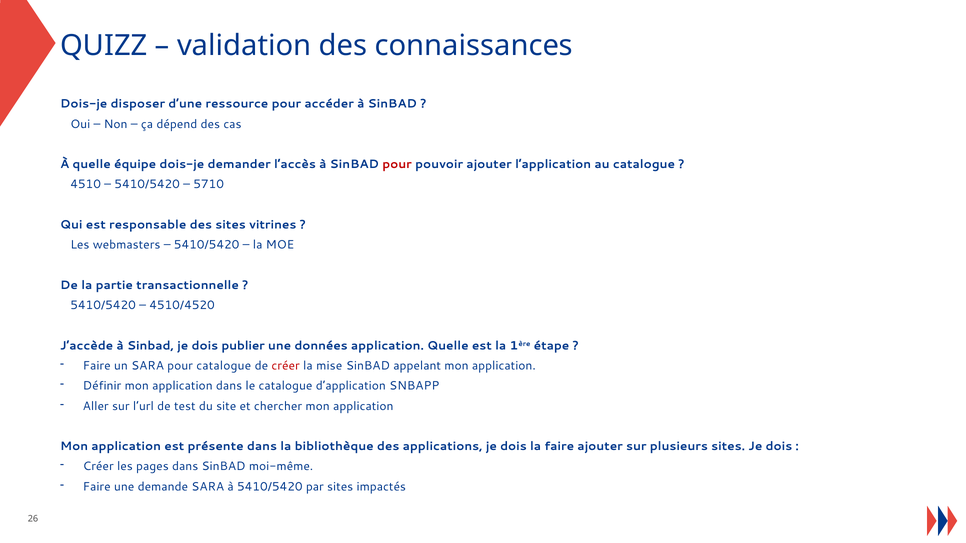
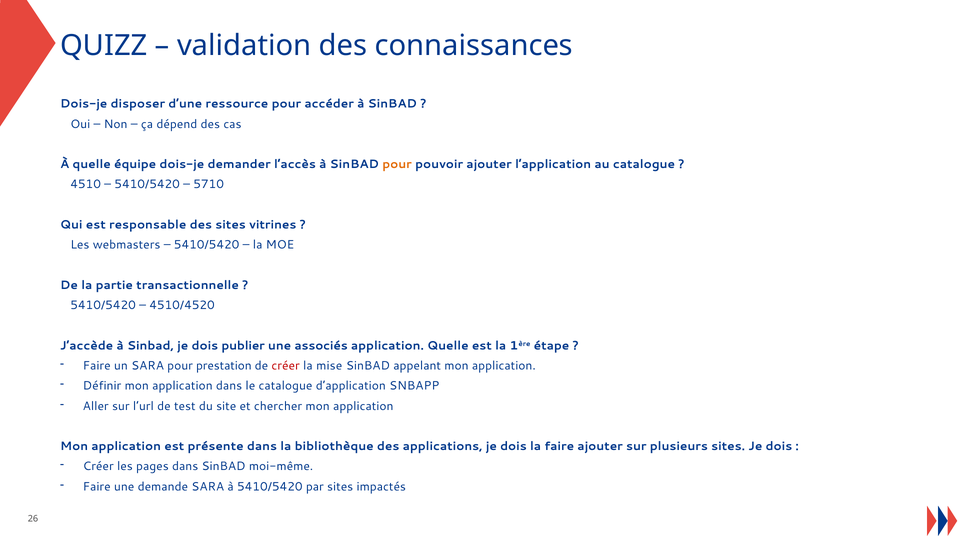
pour at (397, 164) colour: red -> orange
données: données -> associés
pour catalogue: catalogue -> prestation
